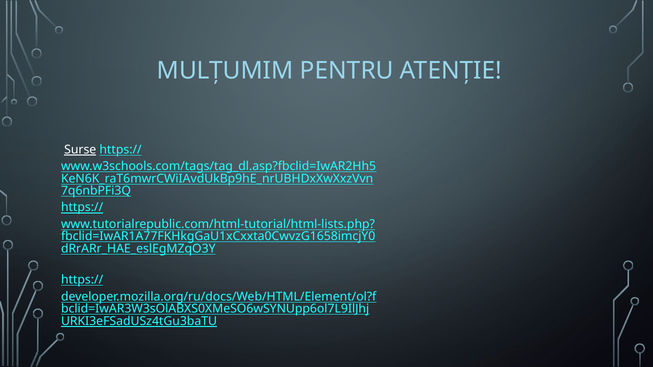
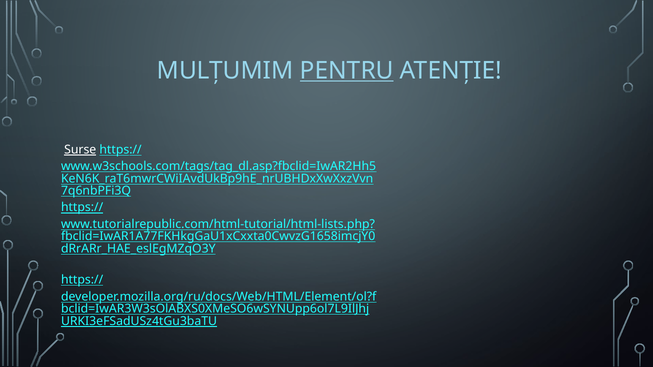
PENTRU underline: none -> present
